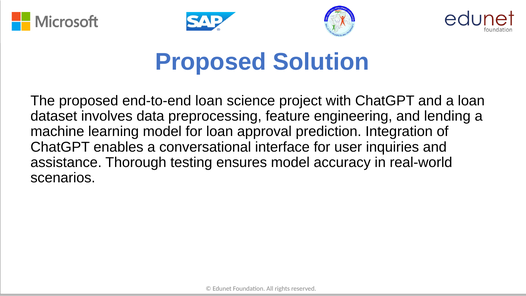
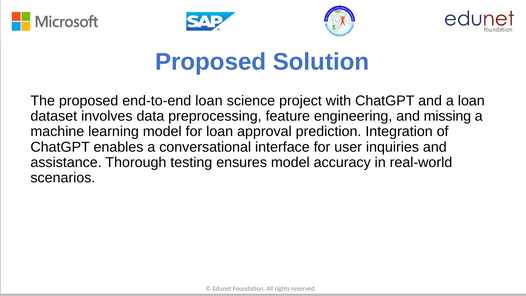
lending: lending -> missing
